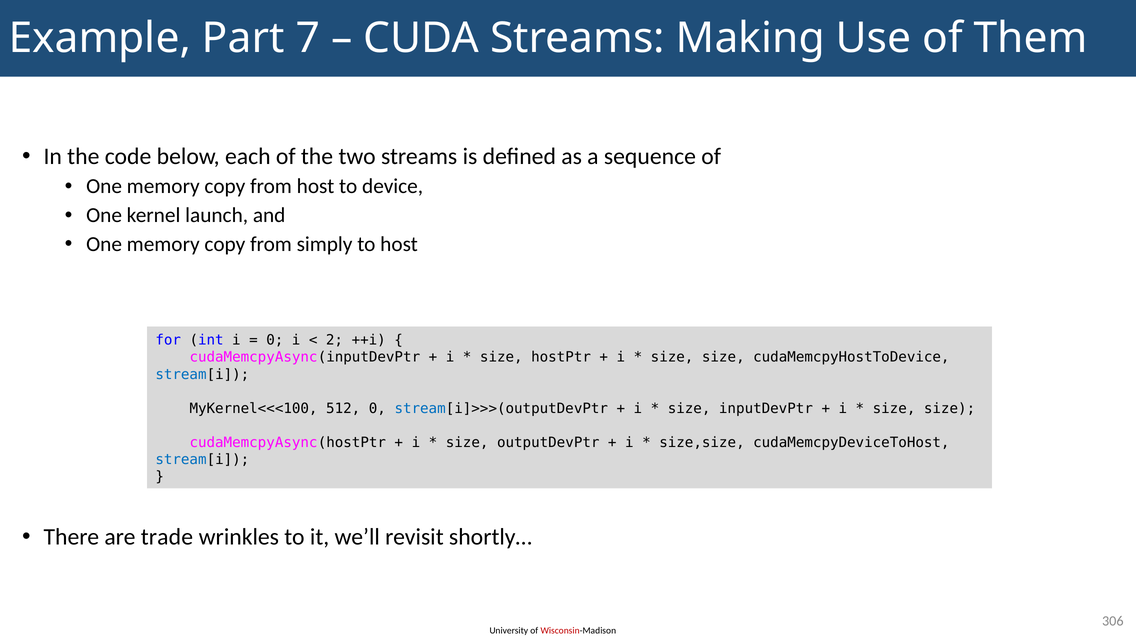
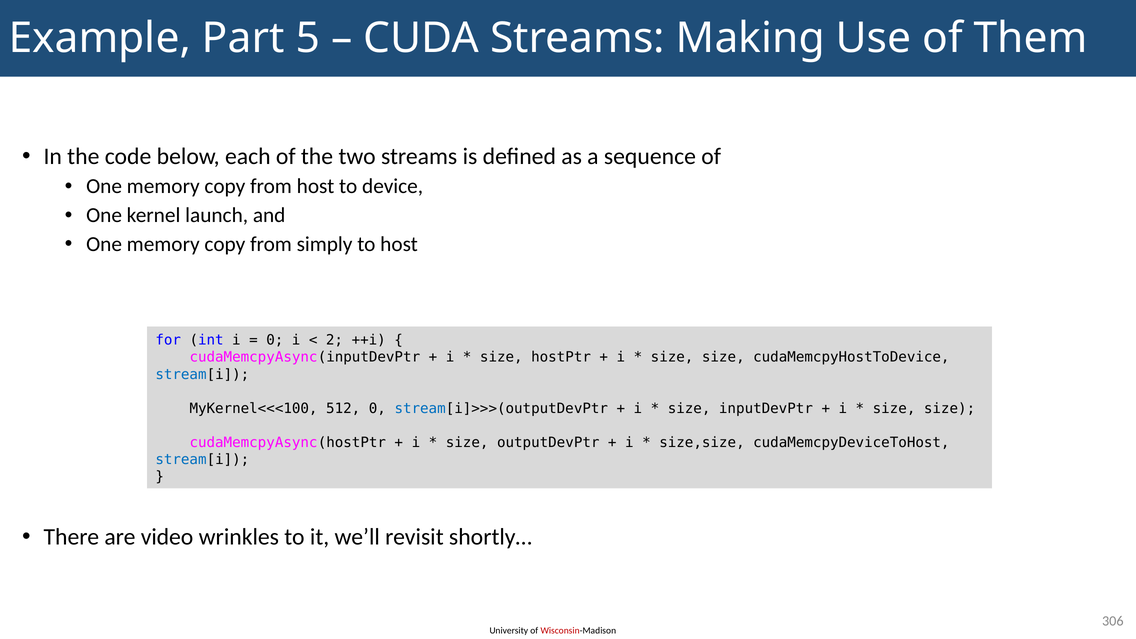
7: 7 -> 5
trade: trade -> video
